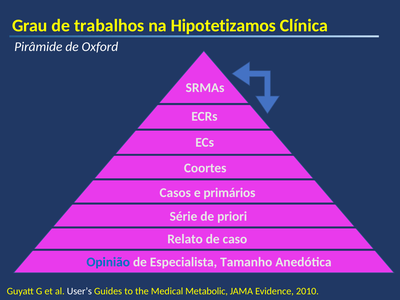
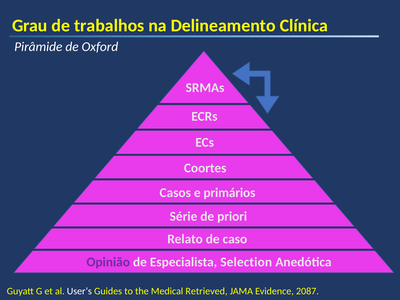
Hipotetizamos: Hipotetizamos -> Delineamento
Opinião colour: blue -> purple
Tamanho: Tamanho -> Selection
Metabolic: Metabolic -> Retrieved
2010: 2010 -> 2087
